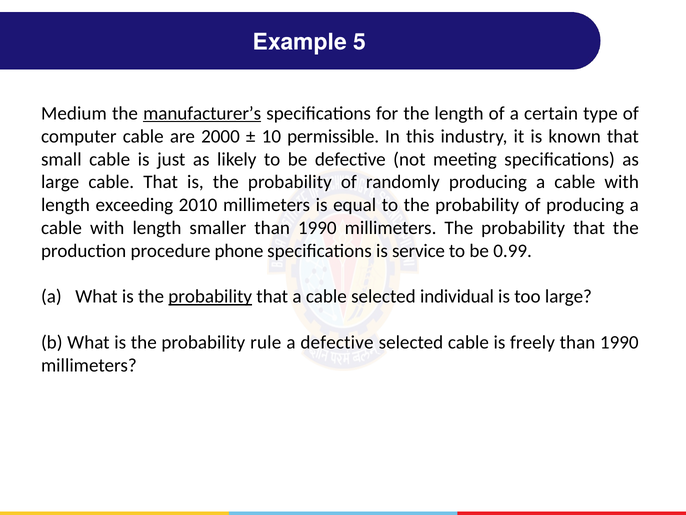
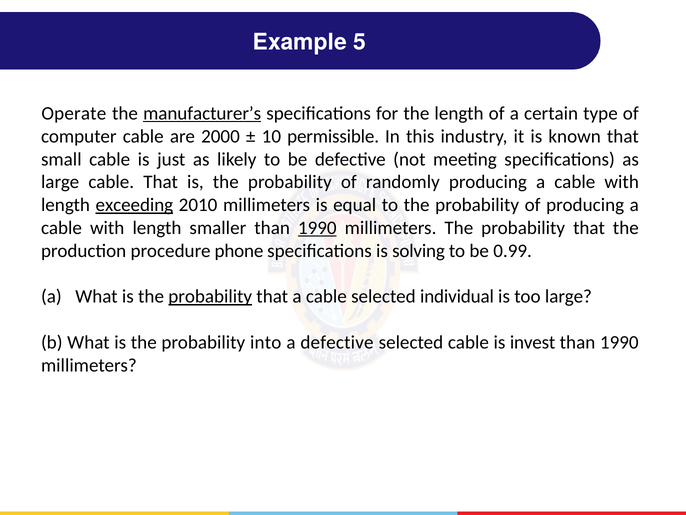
Medium: Medium -> Operate
exceeding underline: none -> present
1990 at (317, 228) underline: none -> present
service: service -> solving
rule: rule -> into
freely: freely -> invest
